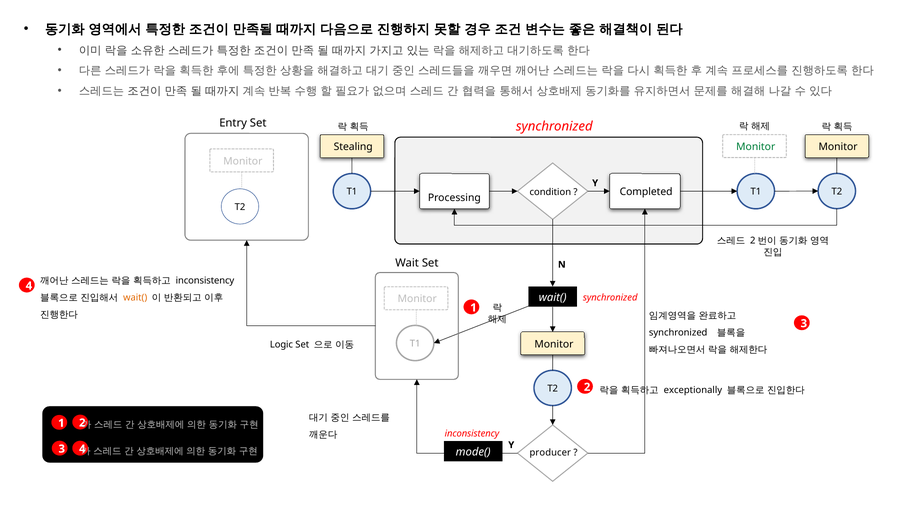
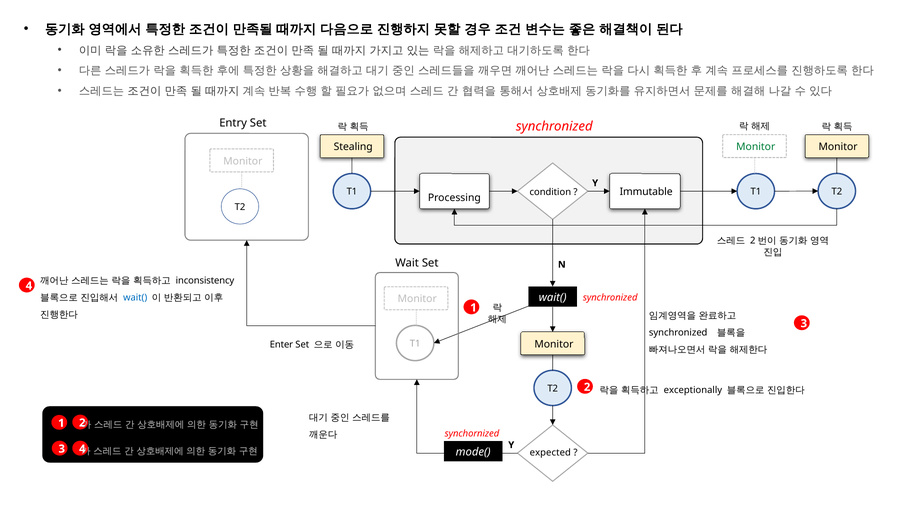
Completed: Completed -> Immutable
wait( at (135, 298) colour: orange -> blue
Logic: Logic -> Enter
inconsistency at (472, 434): inconsistency -> synchornized
producer: producer -> expected
